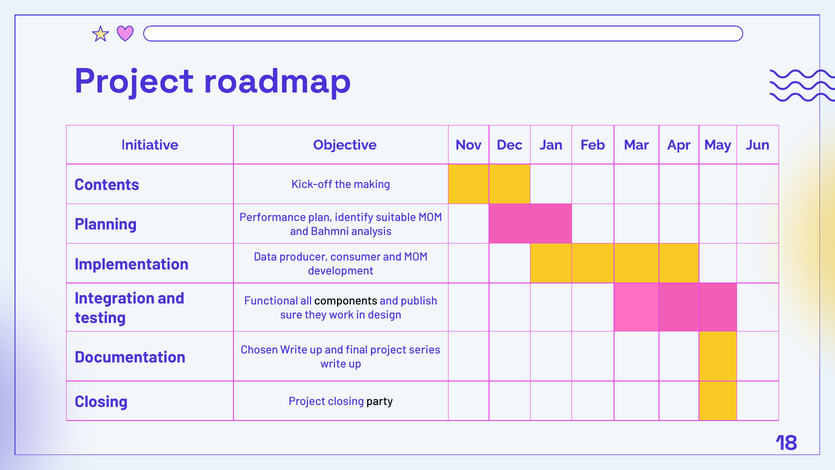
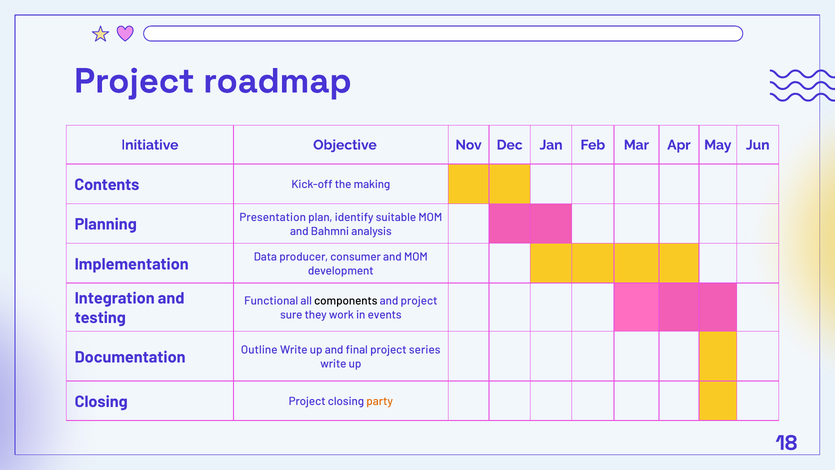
Performance: Performance -> Presentation
and publish: publish -> project
design: design -> events
Chosen: Chosen -> Outline
party colour: black -> orange
